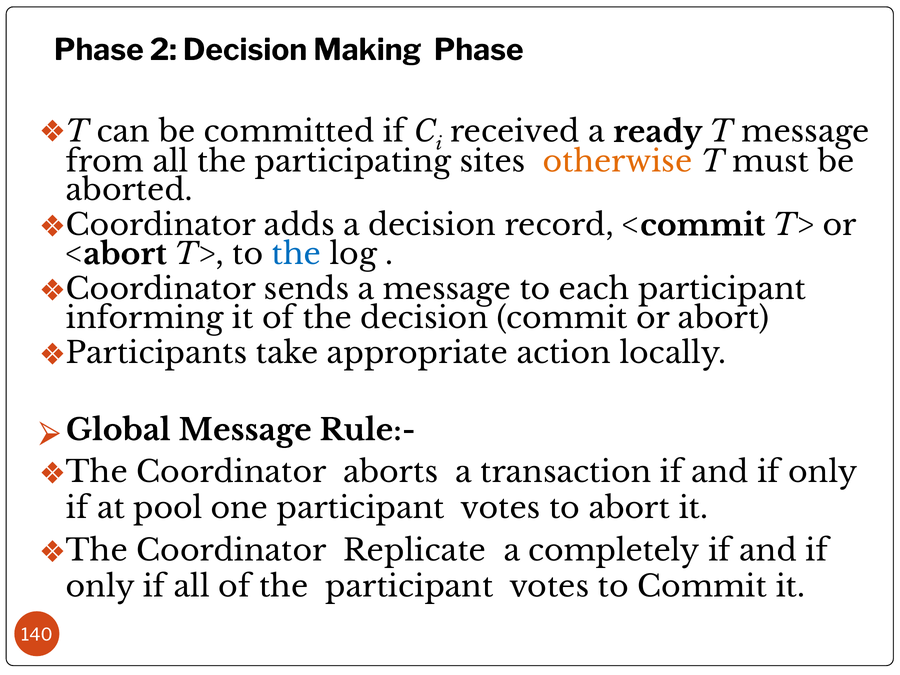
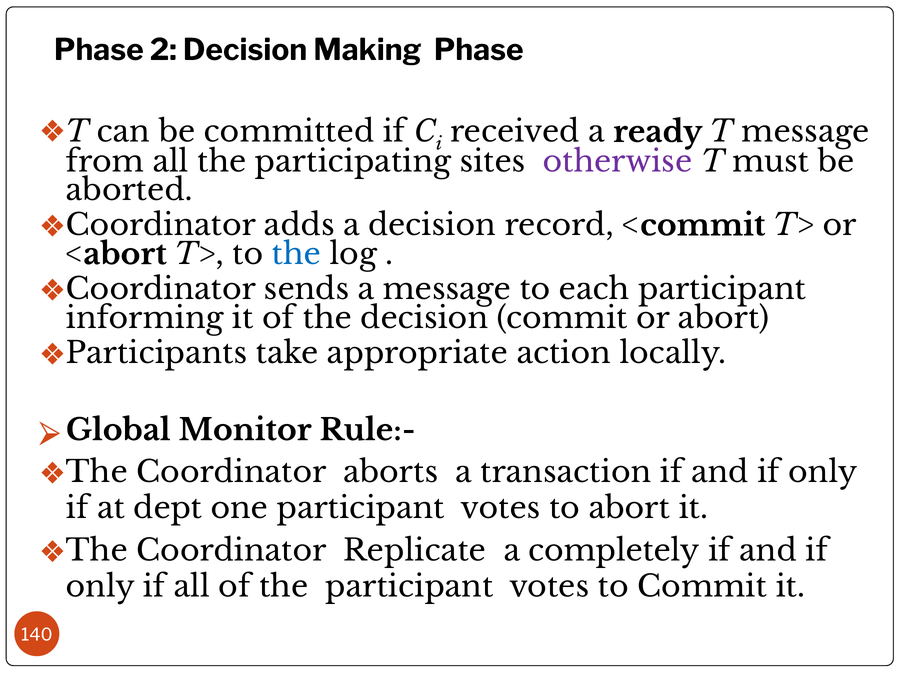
otherwise colour: orange -> purple
Message at (245, 430): Message -> Monitor
pool: pool -> dept
